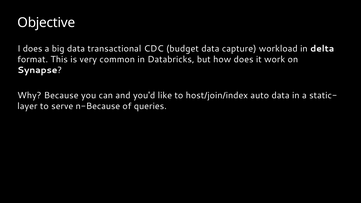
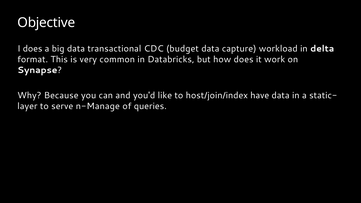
auto: auto -> have
n-Because: n-Because -> n-Manage
